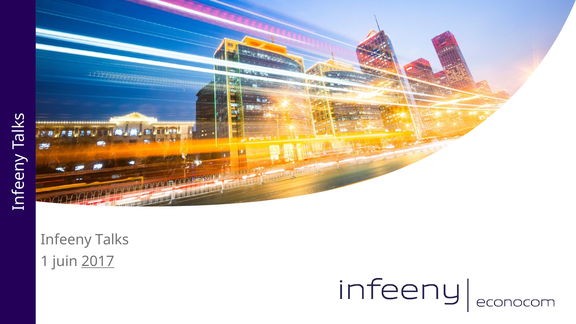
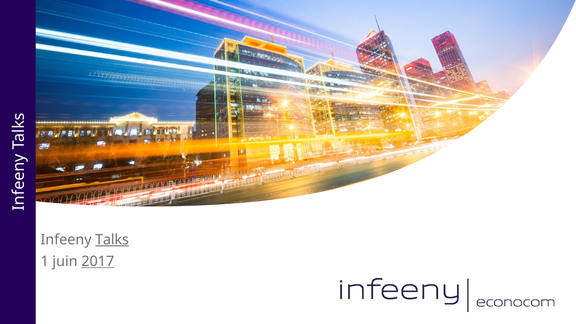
Talks underline: none -> present
